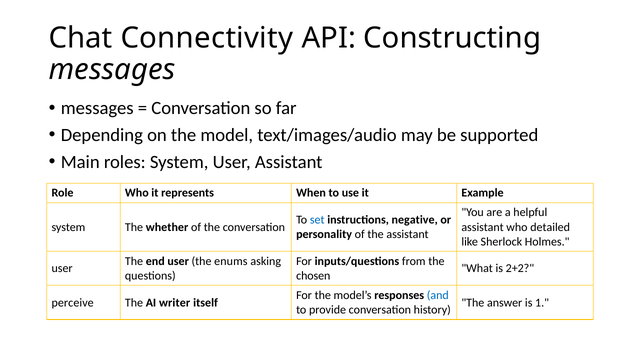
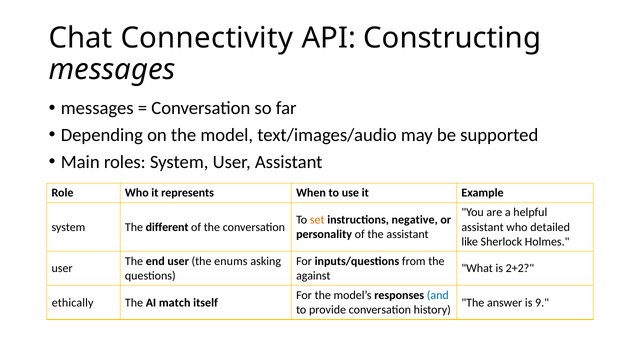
set colour: blue -> orange
whether: whether -> different
chosen: chosen -> against
perceive: perceive -> ethically
writer: writer -> match
1: 1 -> 9
